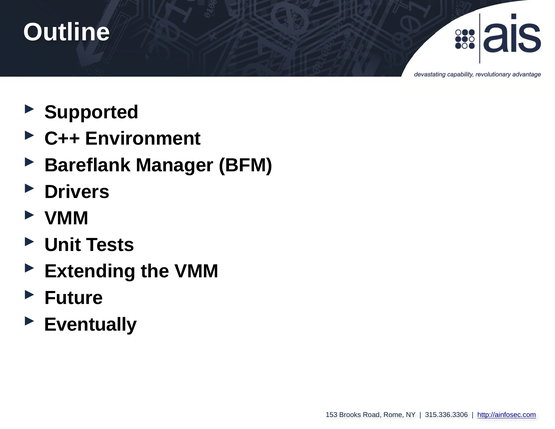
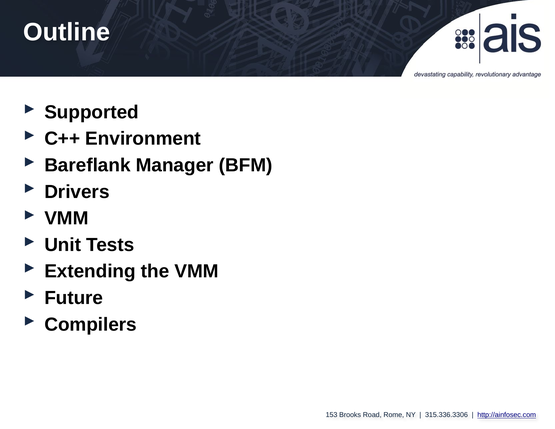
Eventually: Eventually -> Compilers
